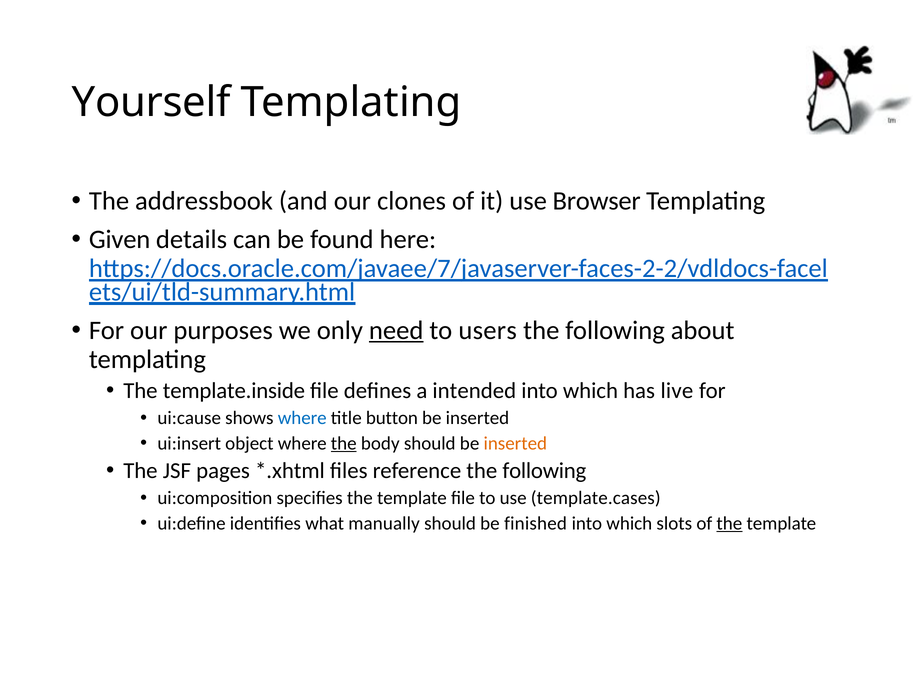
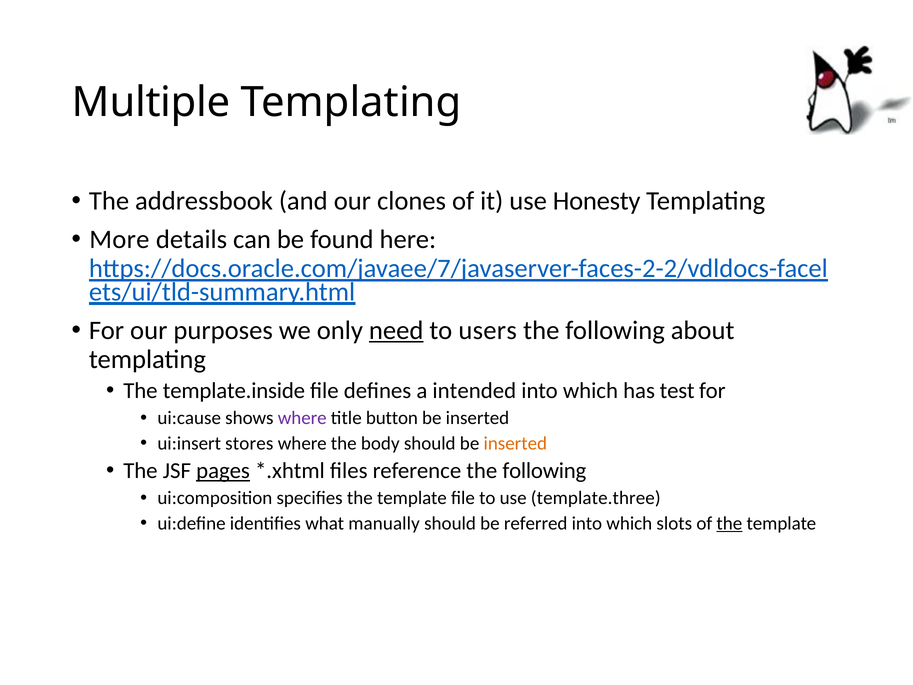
Yourself: Yourself -> Multiple
Browser: Browser -> Honesty
Given: Given -> More
live: live -> test
where at (302, 418) colour: blue -> purple
object: object -> stores
the at (344, 443) underline: present -> none
pages underline: none -> present
template.cases: template.cases -> template.three
finished: finished -> referred
